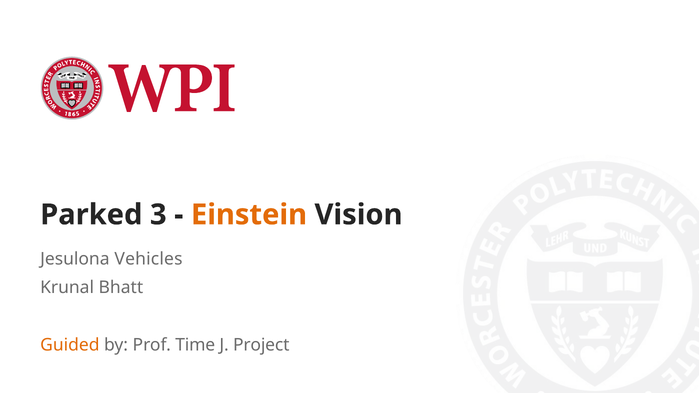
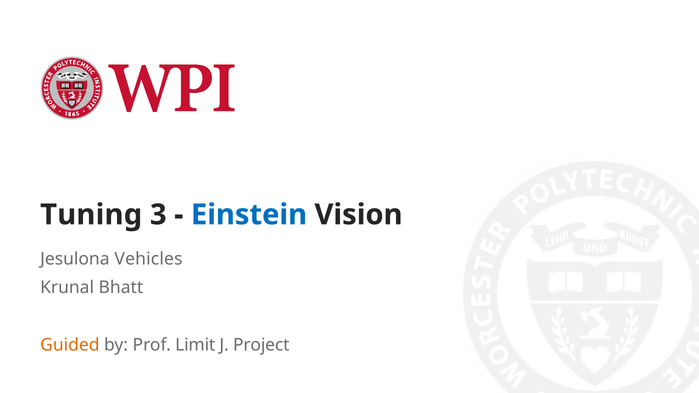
Parked: Parked -> Tuning
Einstein colour: orange -> blue
Time: Time -> Limit
